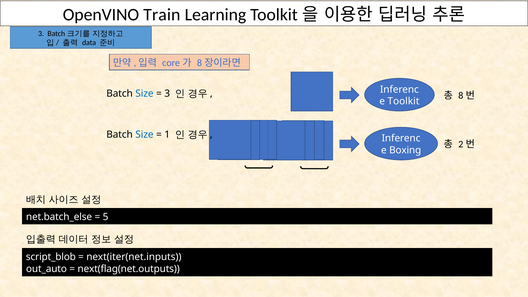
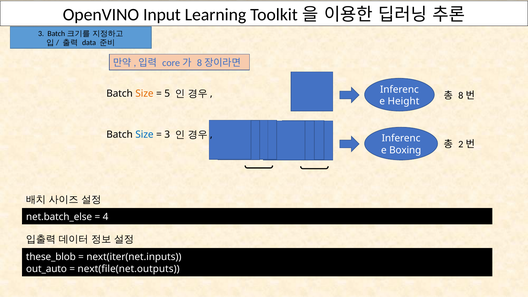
Train: Train -> Input
Size at (144, 94) colour: blue -> orange
3 at (167, 94): 3 -> 5
Toolkit at (403, 101): Toolkit -> Height
1 at (167, 134): 1 -> 3
5: 5 -> 4
script_blob: script_blob -> these_blob
next(flag(net.outputs: next(flag(net.outputs -> next(file(net.outputs
